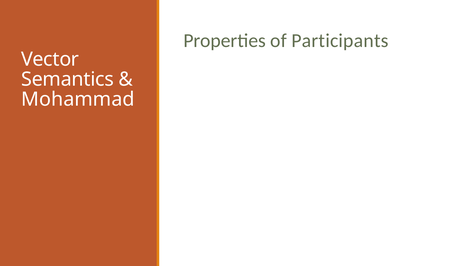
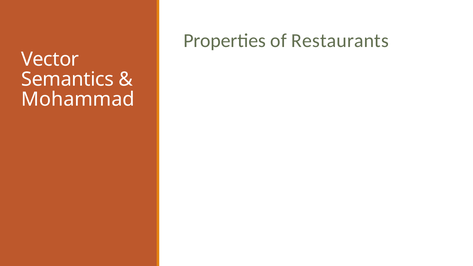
Participants: Participants -> Restaurants
